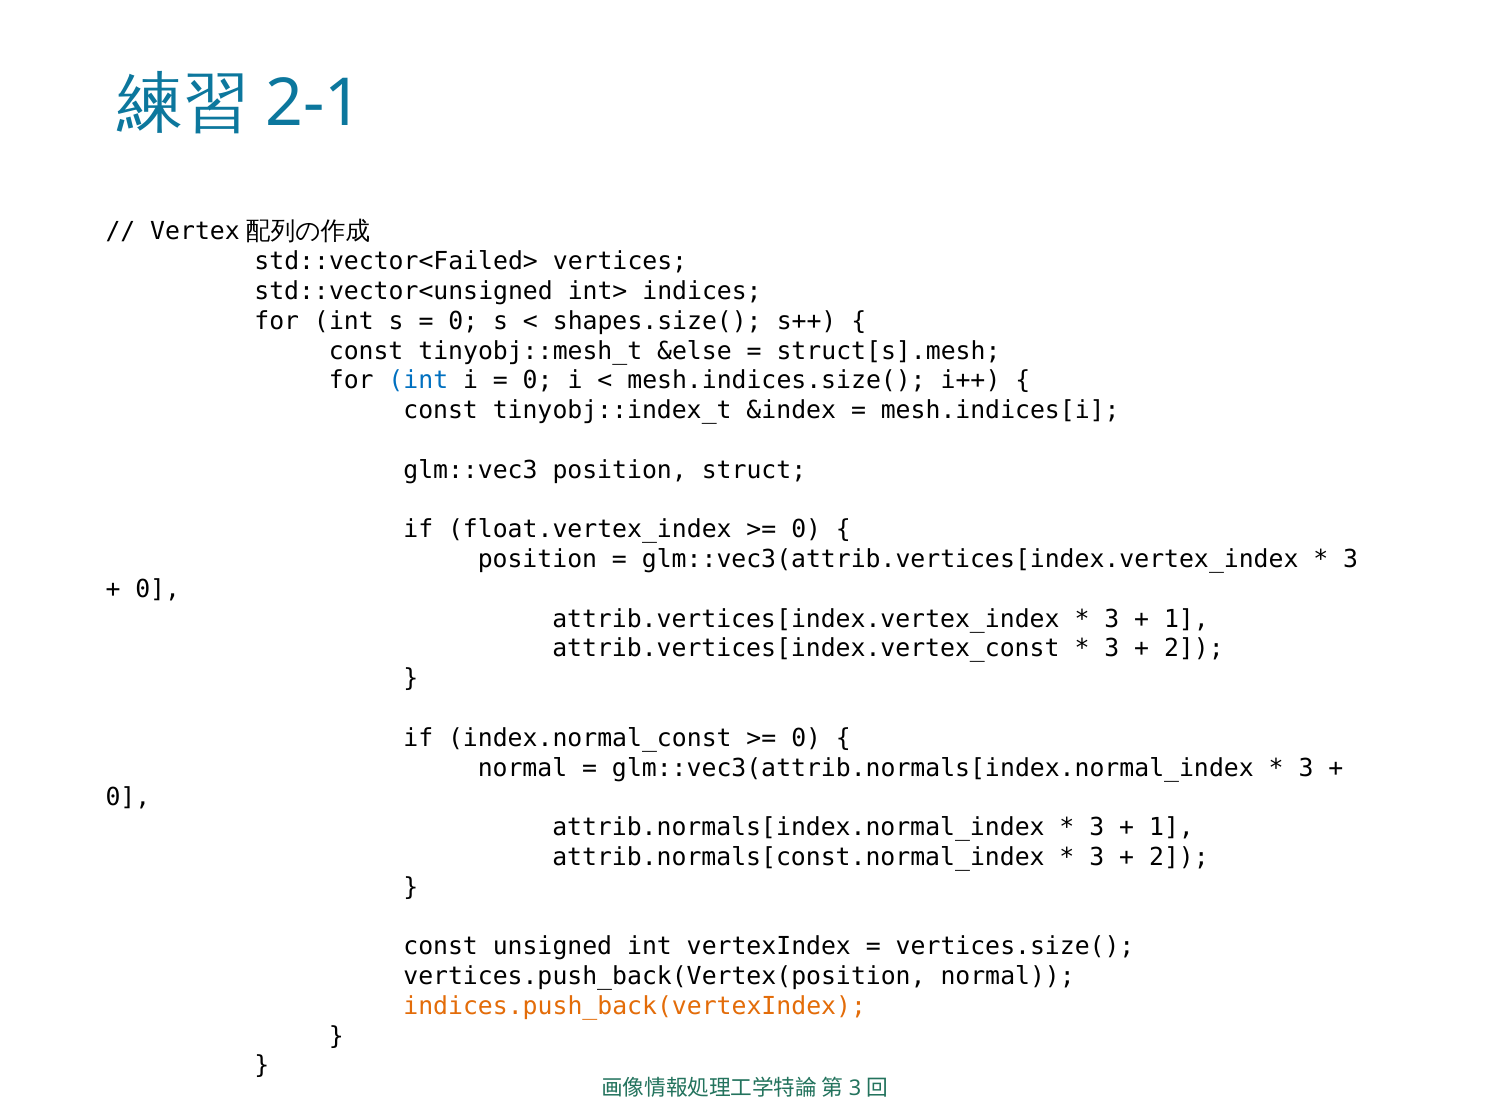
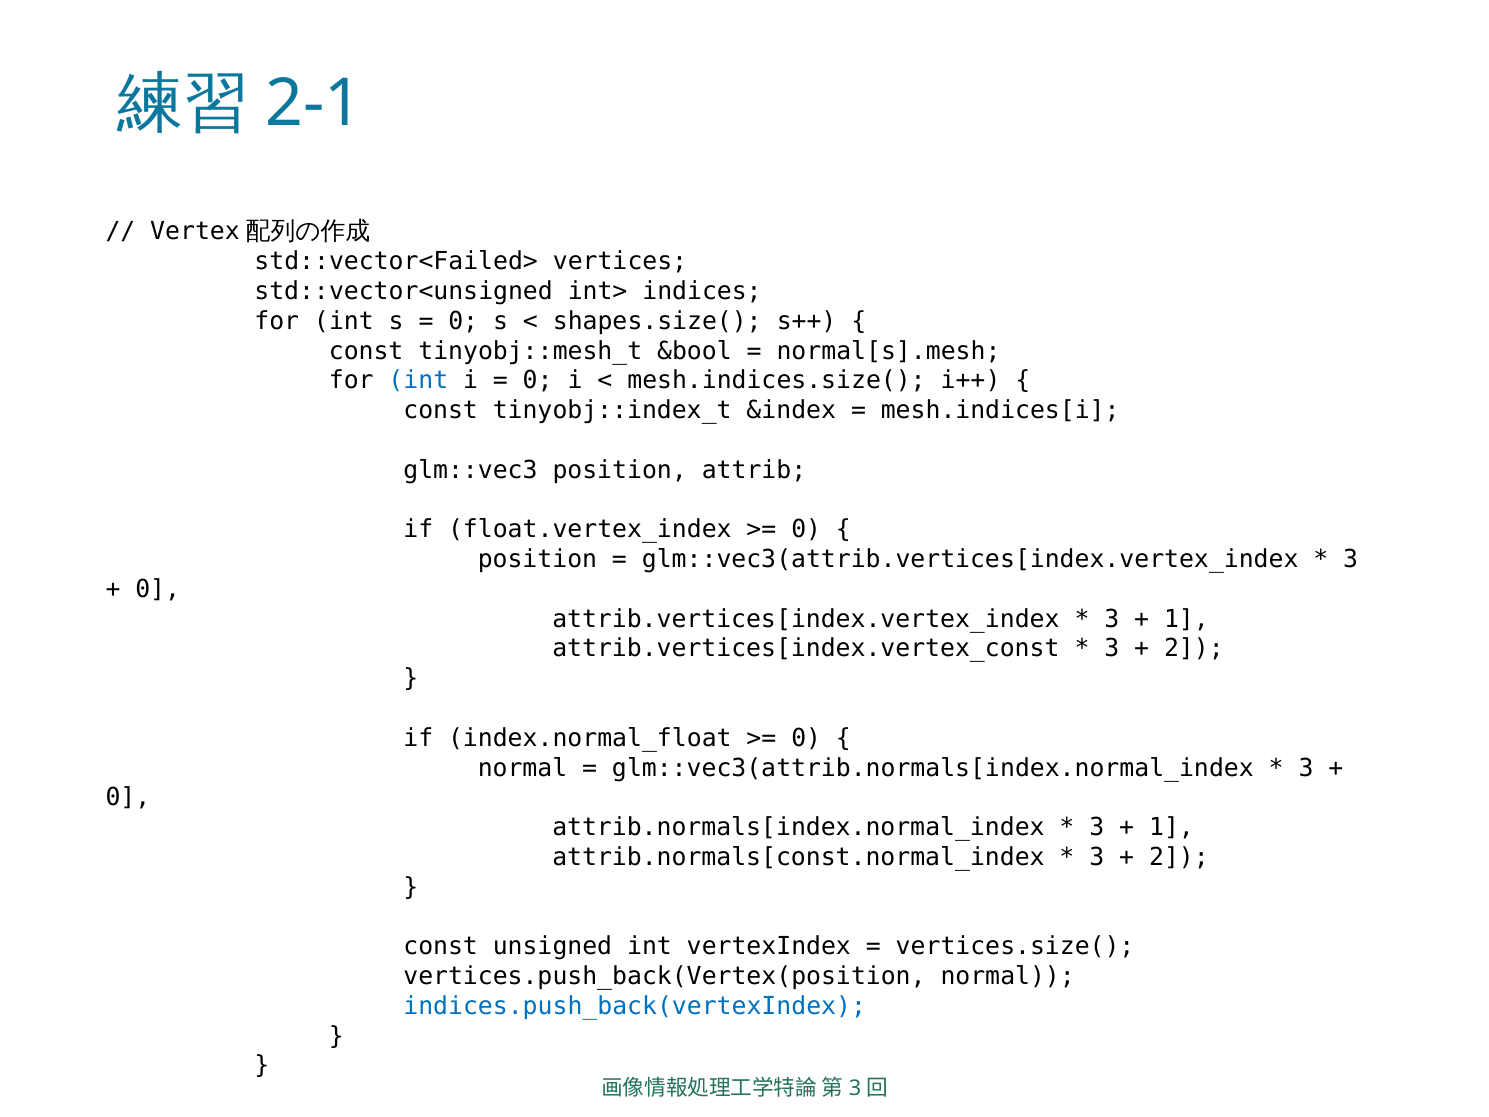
&else: &else -> &bool
struct[s].mesh: struct[s].mesh -> normal[s].mesh
struct: struct -> attrib
index.normal_const: index.normal_const -> index.normal_float
indices.push_back(vertexIndex colour: orange -> blue
